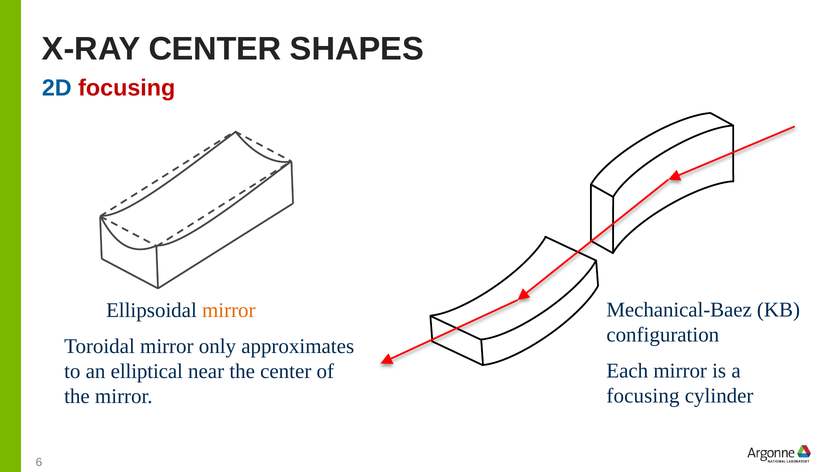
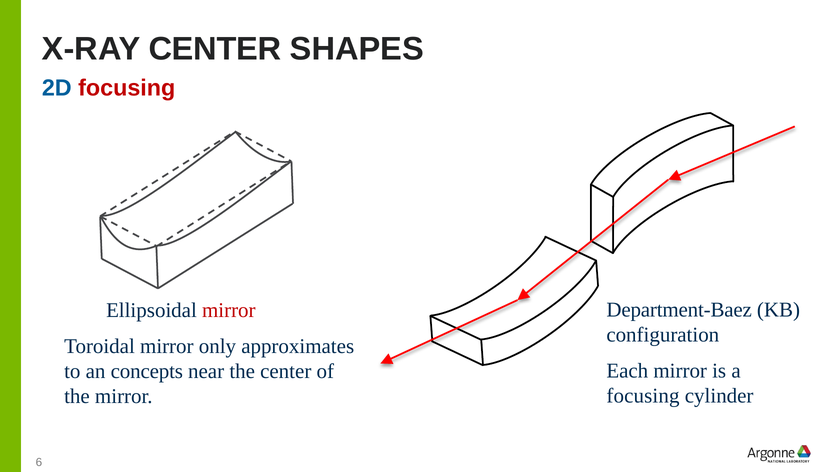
Mechanical-Baez: Mechanical-Baez -> Department-Baez
mirror at (229, 310) colour: orange -> red
elliptical: elliptical -> concepts
